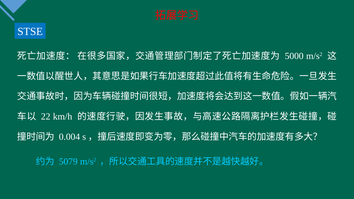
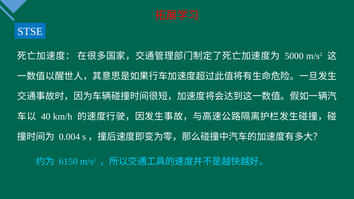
22: 22 -> 40
5079: 5079 -> 6150
